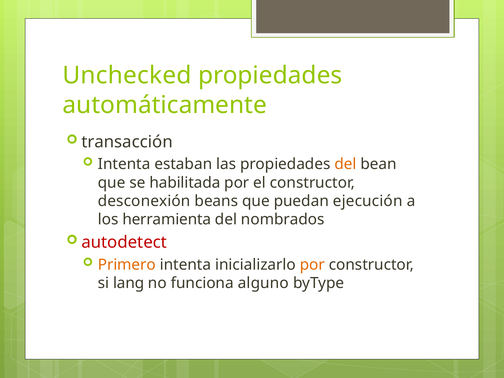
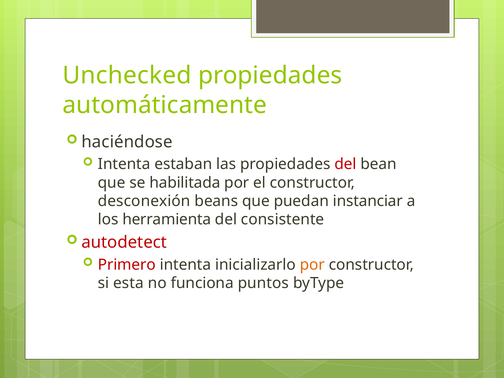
transacción: transacción -> haciéndose
del at (345, 164) colour: orange -> red
ejecución: ejecución -> instanciar
nombrados: nombrados -> consistente
Primero colour: orange -> red
lang: lang -> esta
alguno: alguno -> puntos
